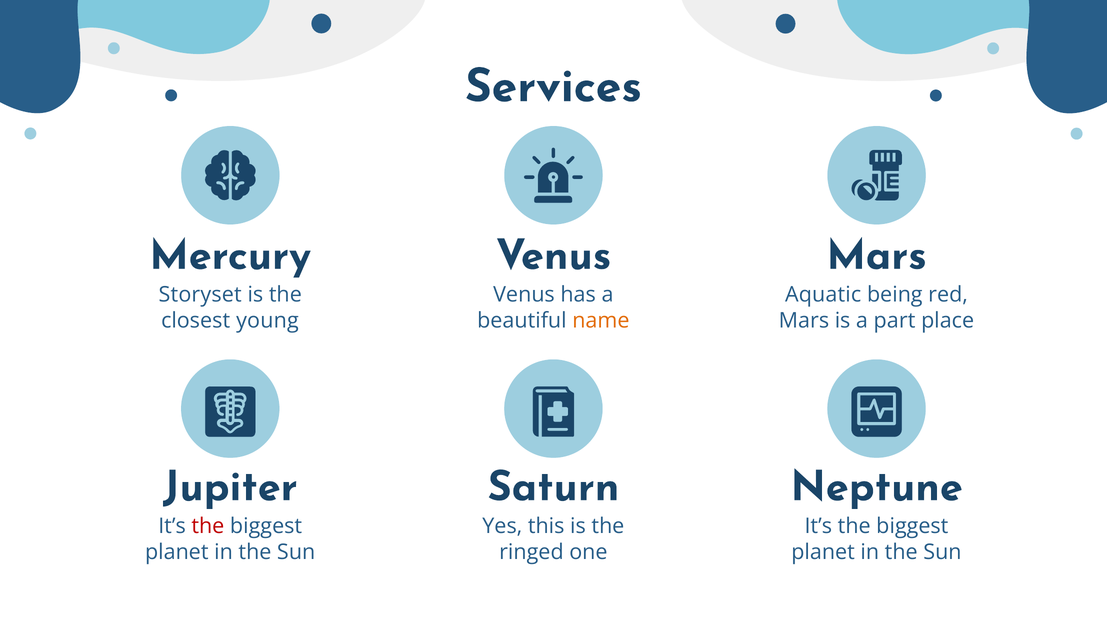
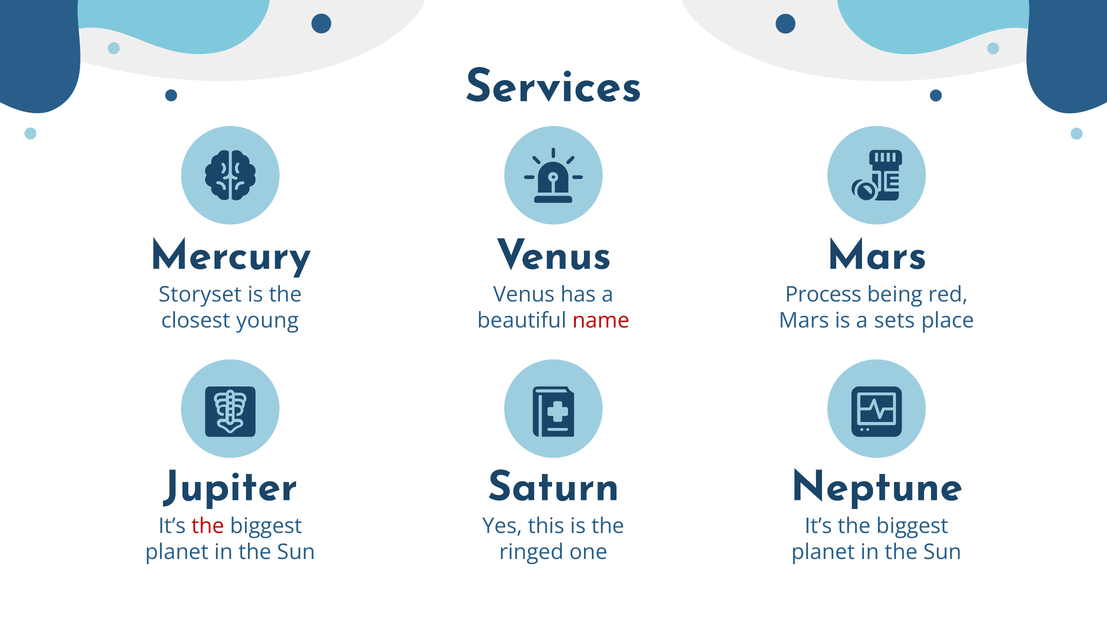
Aquatic: Aquatic -> Process
name colour: orange -> red
part: part -> sets
